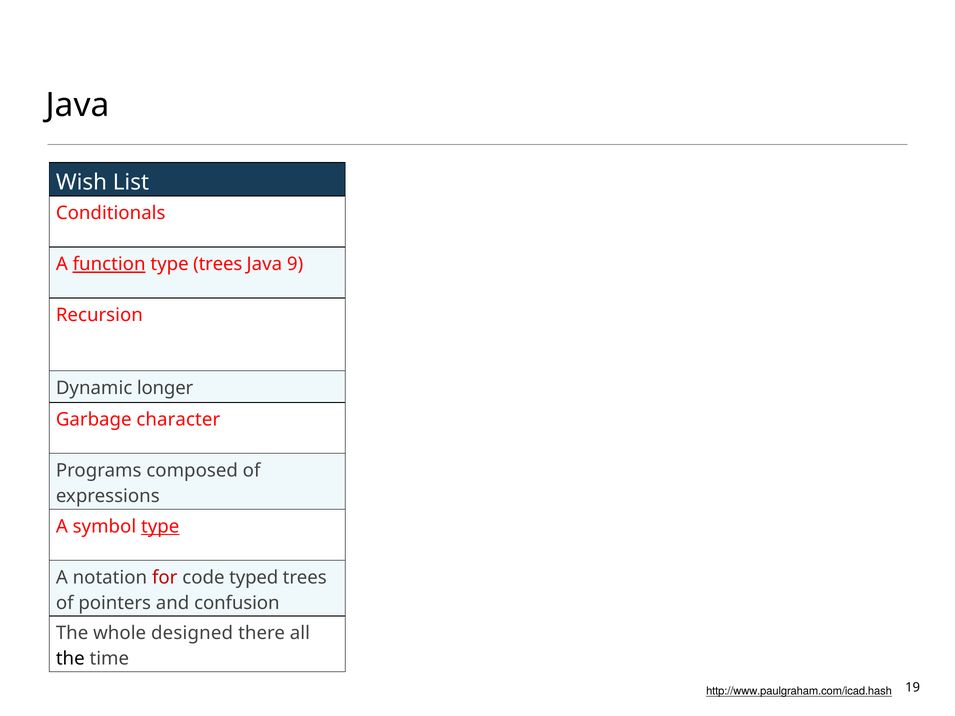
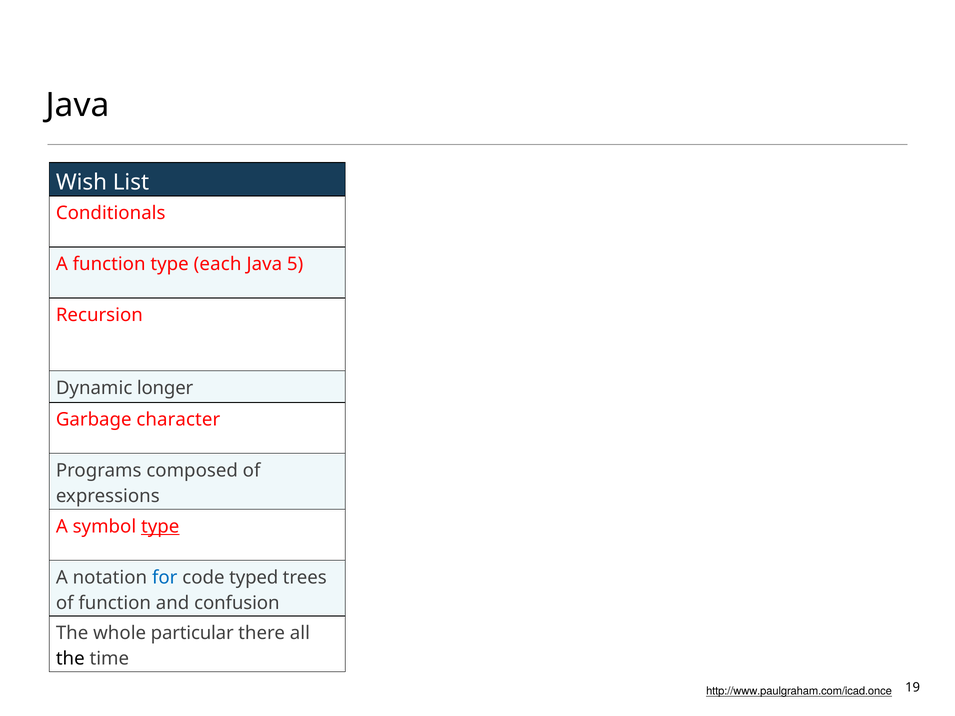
function at (109, 264) underline: present -> none
type trees: trees -> each
9: 9 -> 5
for colour: red -> blue
of pointers: pointers -> function
designed: designed -> particular
http://www.paulgraham.com/icad.hash: http://www.paulgraham.com/icad.hash -> http://www.paulgraham.com/icad.once
